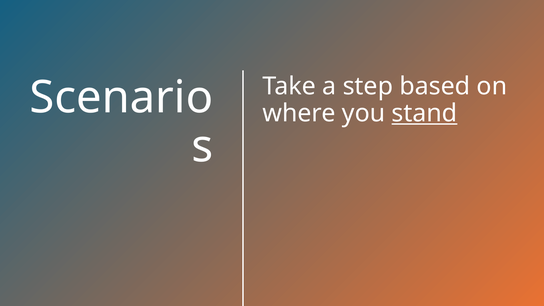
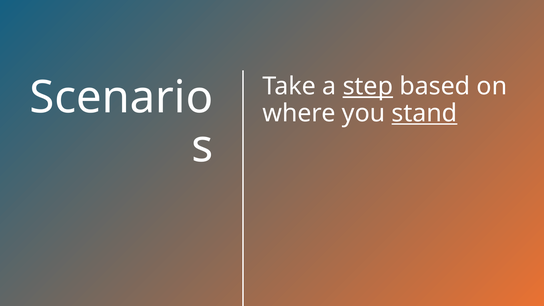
step underline: none -> present
